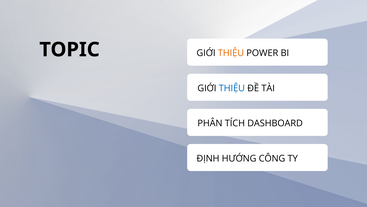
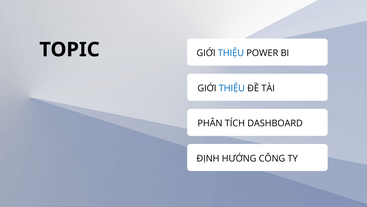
THIỆU at (231, 53) colour: orange -> blue
